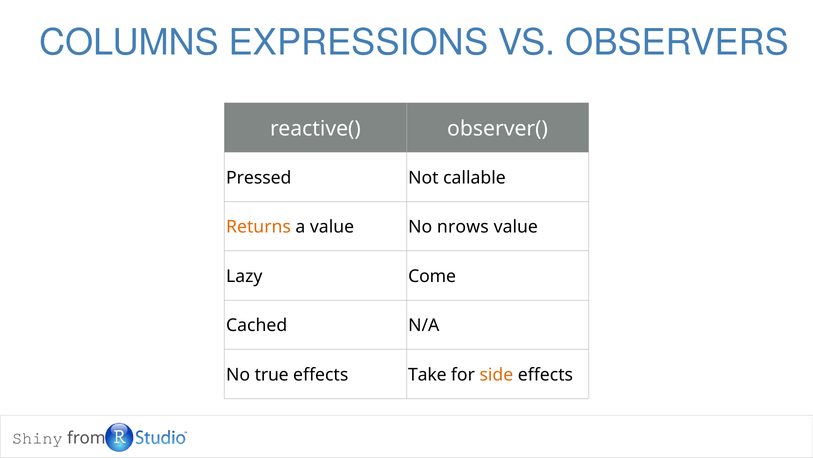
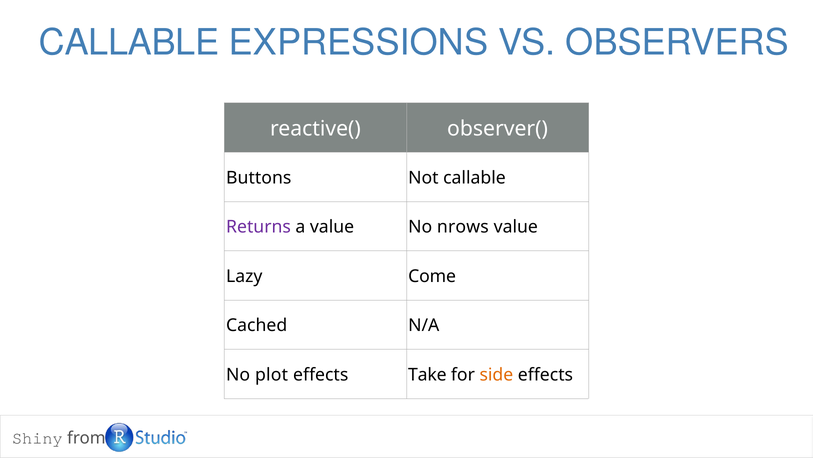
COLUMNS at (129, 43): COLUMNS -> CALLABLE
Pressed: Pressed -> Buttons
Returns colour: orange -> purple
true: true -> plot
